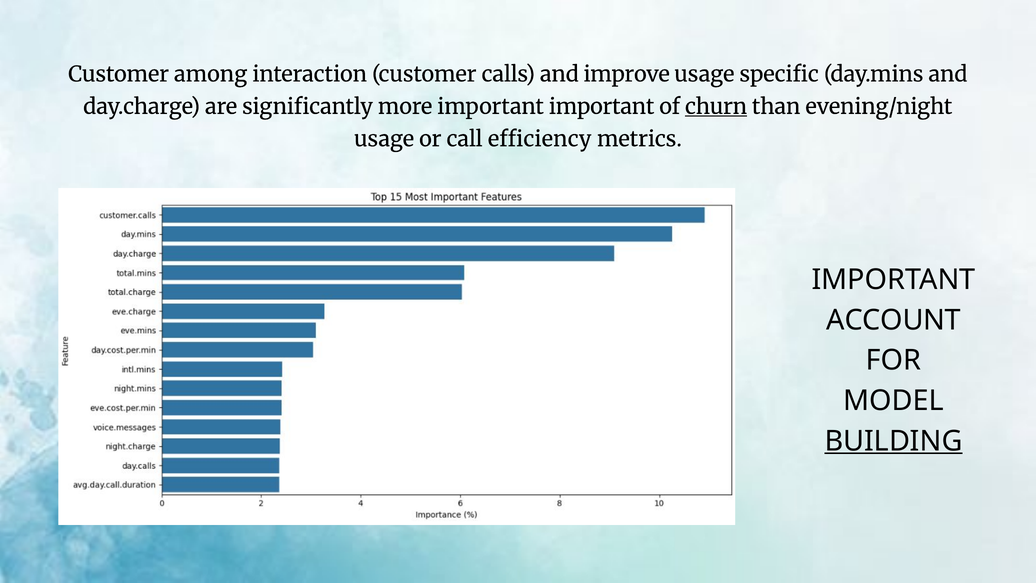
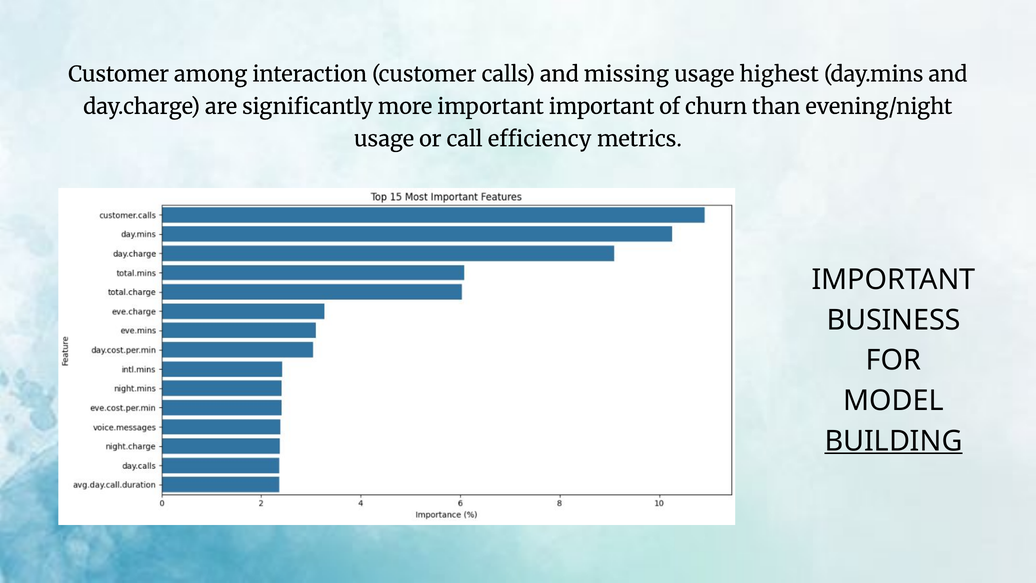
improve: improve -> missing
specific: specific -> highest
churn underline: present -> none
ACCOUNT: ACCOUNT -> BUSINESS
